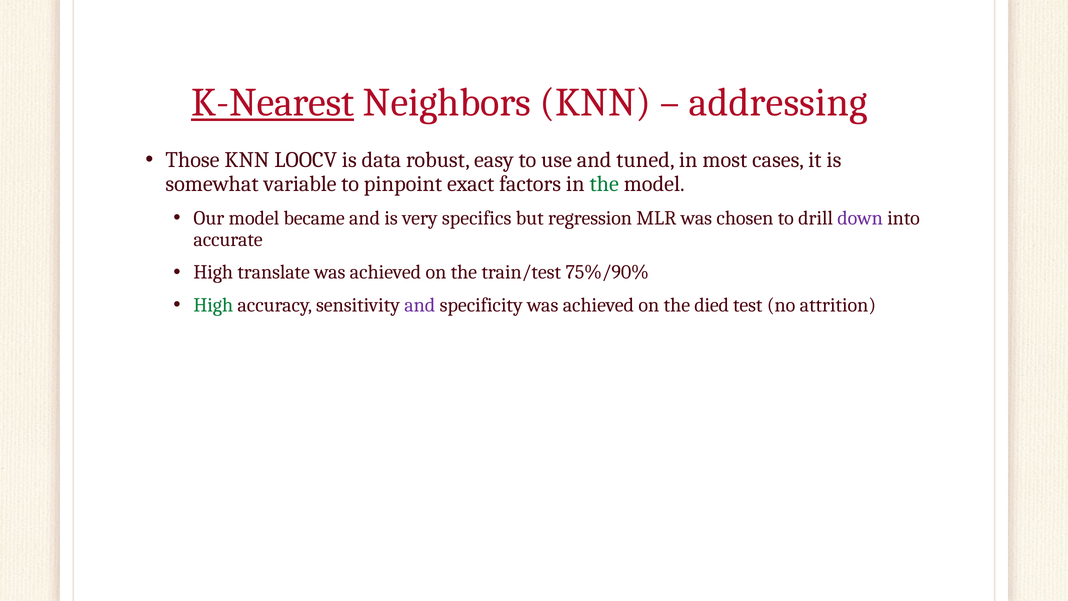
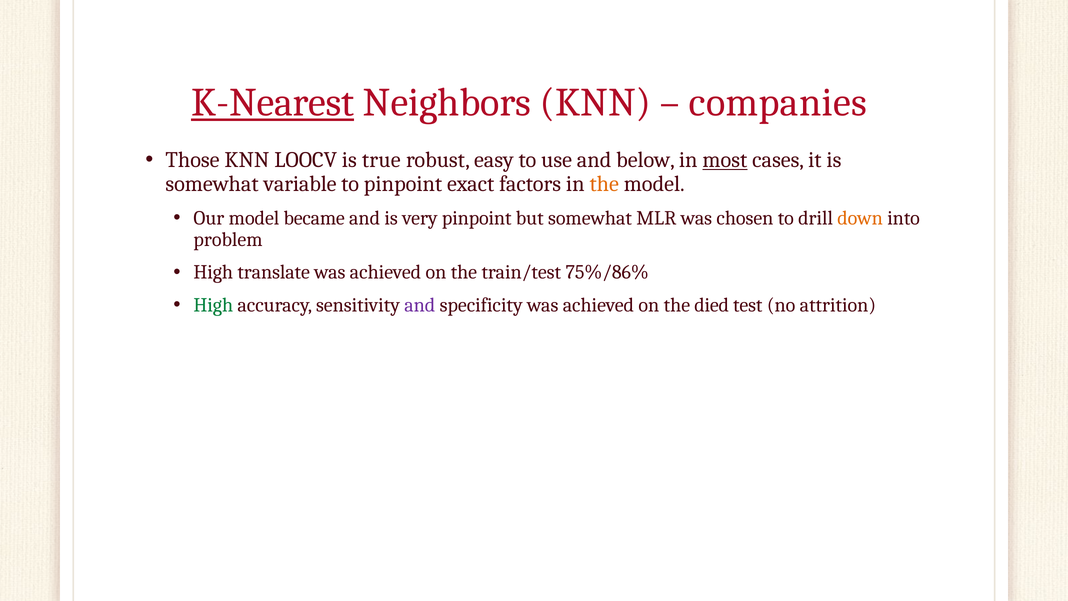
addressing: addressing -> companies
data: data -> true
tuned: tuned -> below
most underline: none -> present
the at (604, 184) colour: green -> orange
very specifics: specifics -> pinpoint
but regression: regression -> somewhat
down colour: purple -> orange
accurate: accurate -> problem
75%/90%: 75%/90% -> 75%/86%
